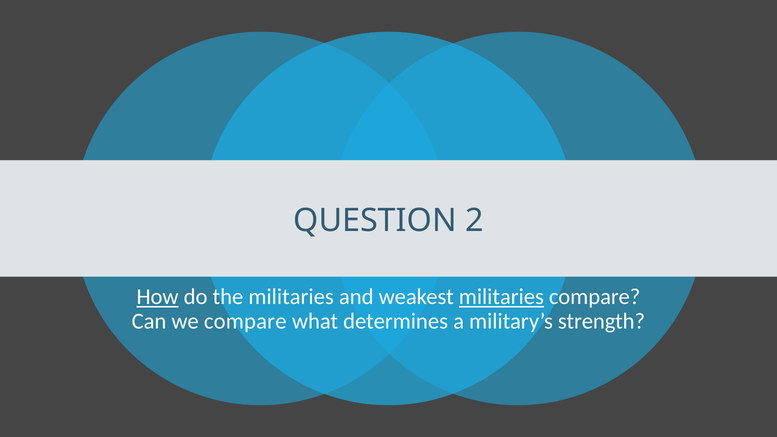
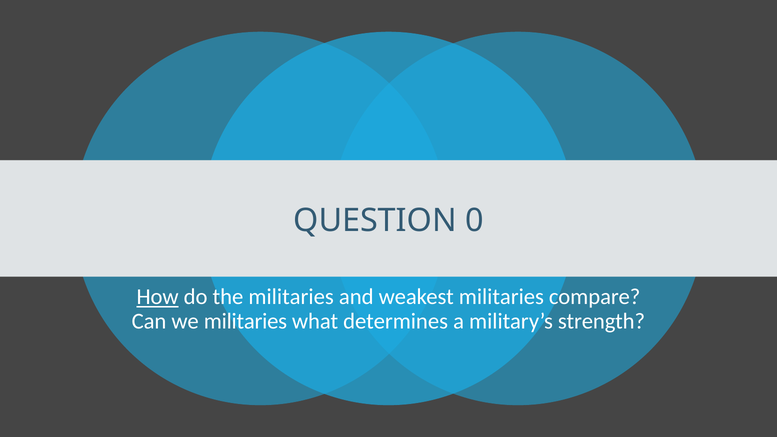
2: 2 -> 0
militaries at (501, 297) underline: present -> none
we compare: compare -> militaries
